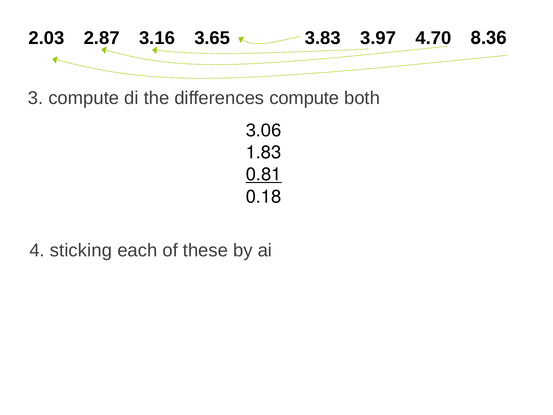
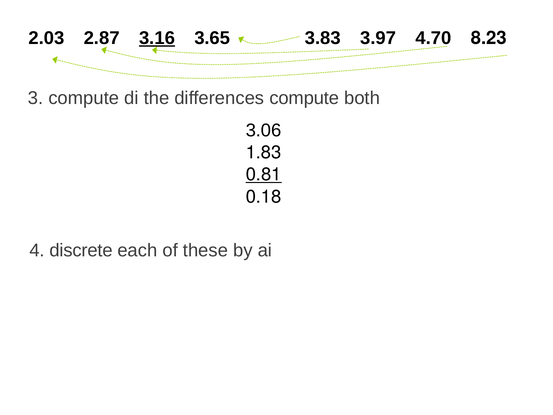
3.16 underline: none -> present
8.36: 8.36 -> 8.23
sticking: sticking -> discrete
